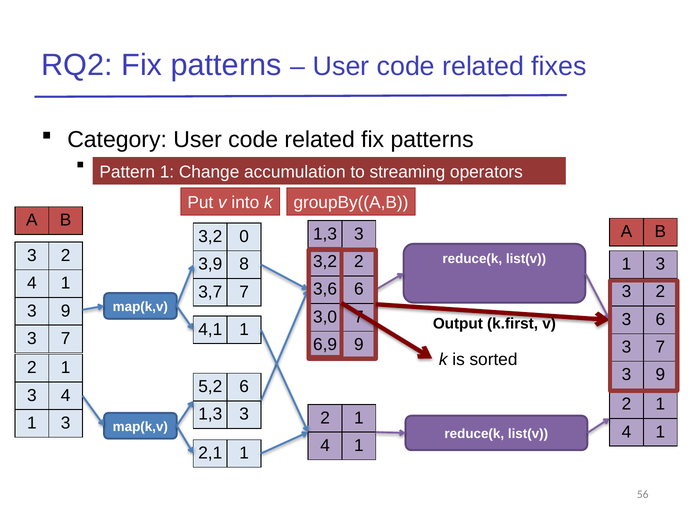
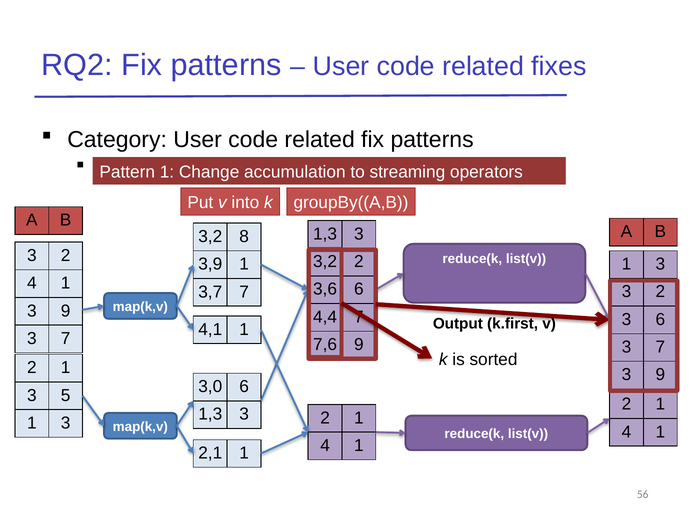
0: 0 -> 8
3,9 8: 8 -> 1
3,0: 3,0 -> 4,4
6,9: 6,9 -> 7,6
5,2: 5,2 -> 3,0
3 4: 4 -> 5
